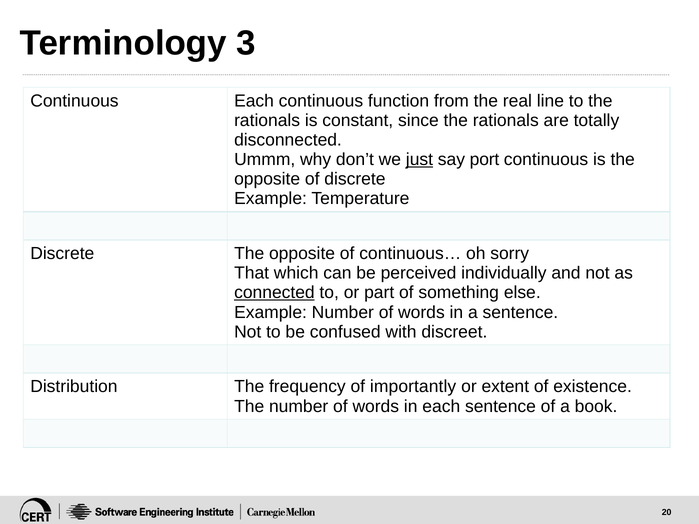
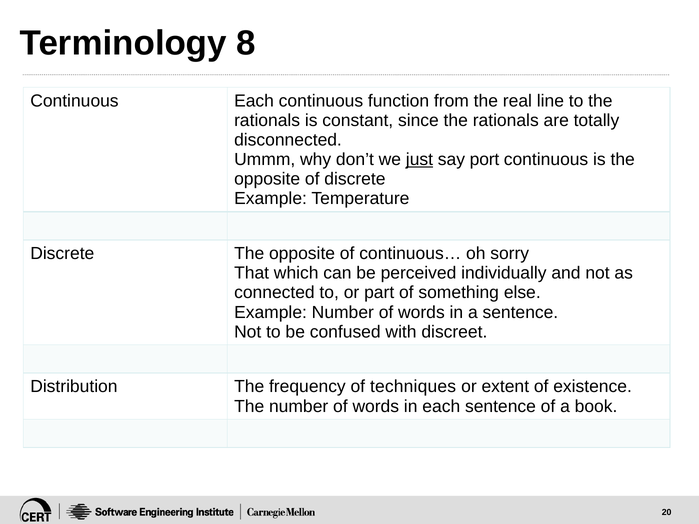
3: 3 -> 8
connected underline: present -> none
importantly: importantly -> techniques
